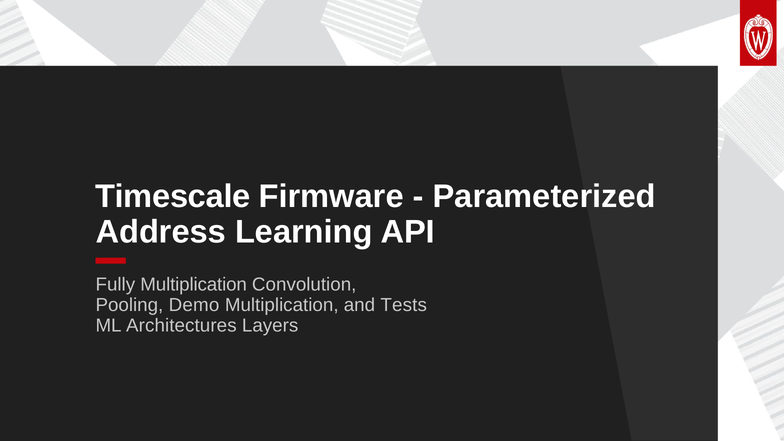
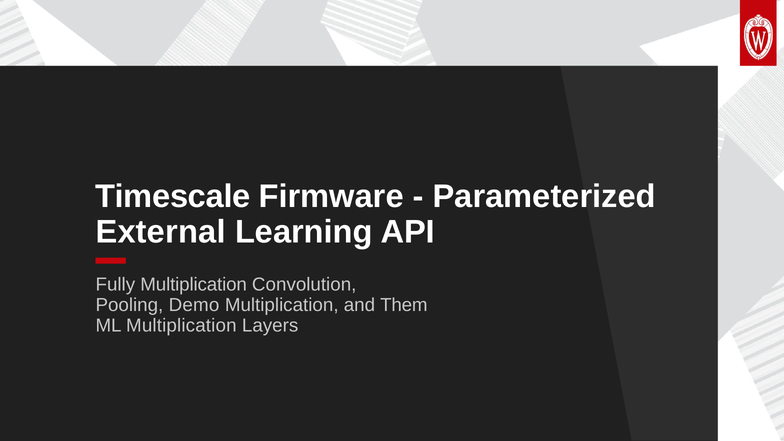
Address: Address -> External
Tests: Tests -> Them
ML Architectures: Architectures -> Multiplication
